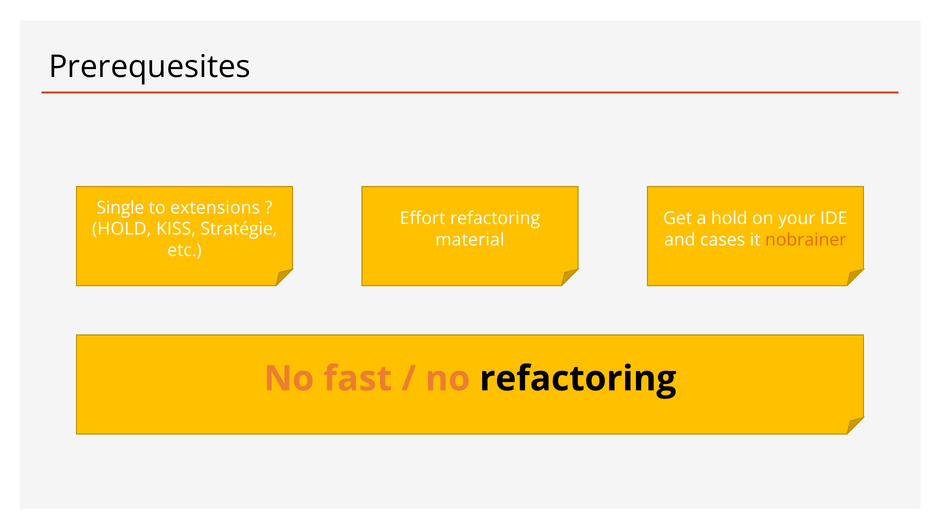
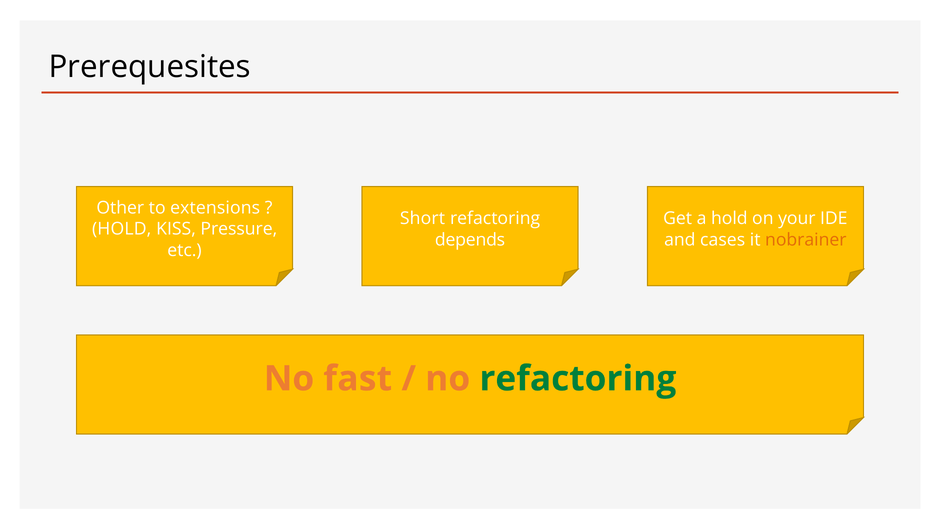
Single: Single -> Other
Effort: Effort -> Short
Stratégie: Stratégie -> Pressure
material: material -> depends
refactoring at (578, 379) colour: black -> green
